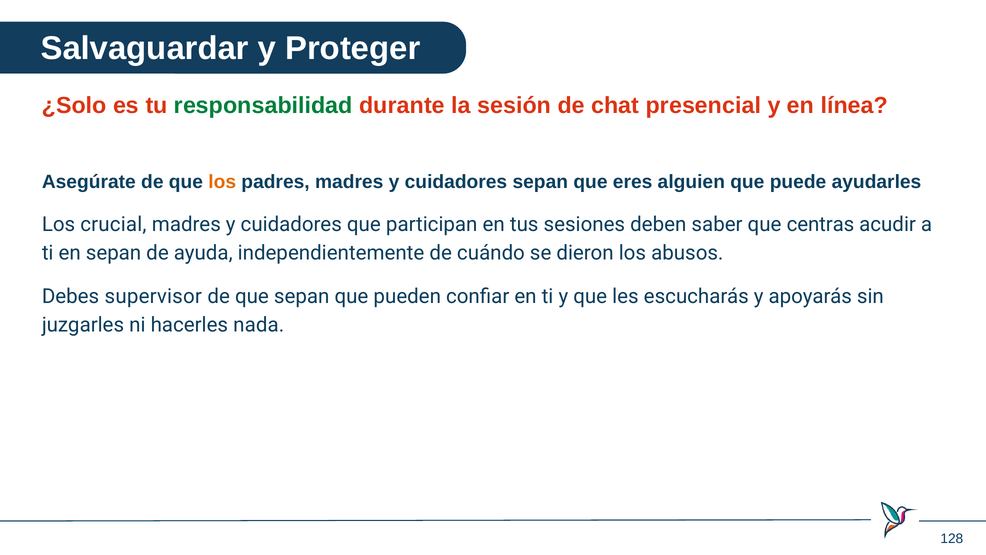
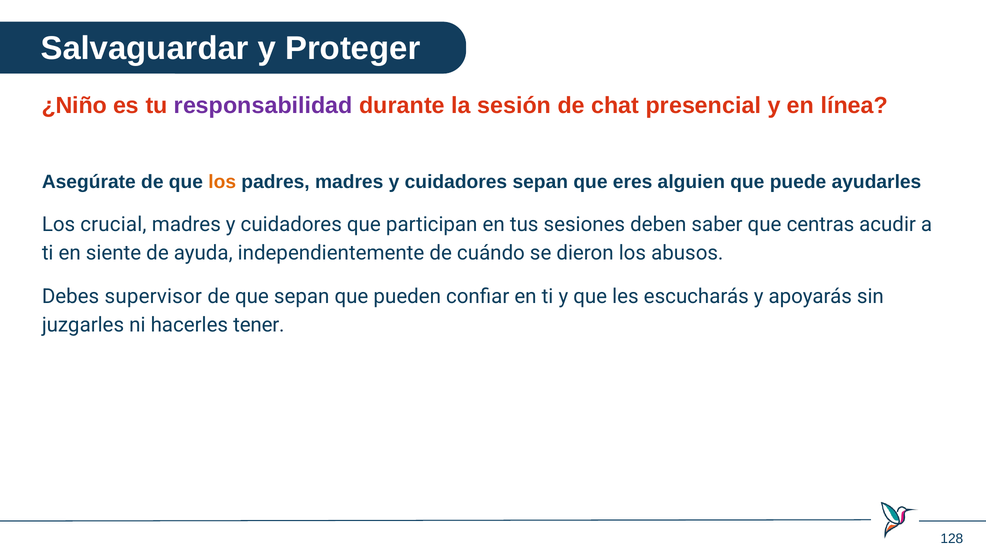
¿Solo: ¿Solo -> ¿Niño
responsabilidad colour: green -> purple
en sepan: sepan -> siente
nada: nada -> tener
